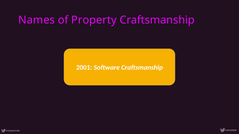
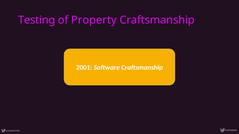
Names: Names -> Testing
